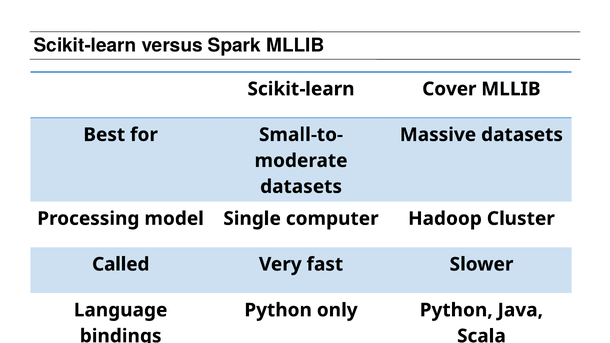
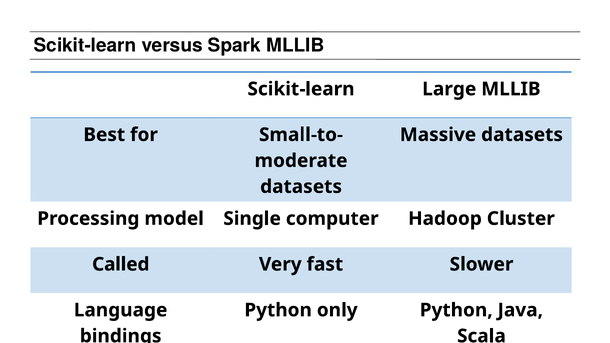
Cover: Cover -> Large
